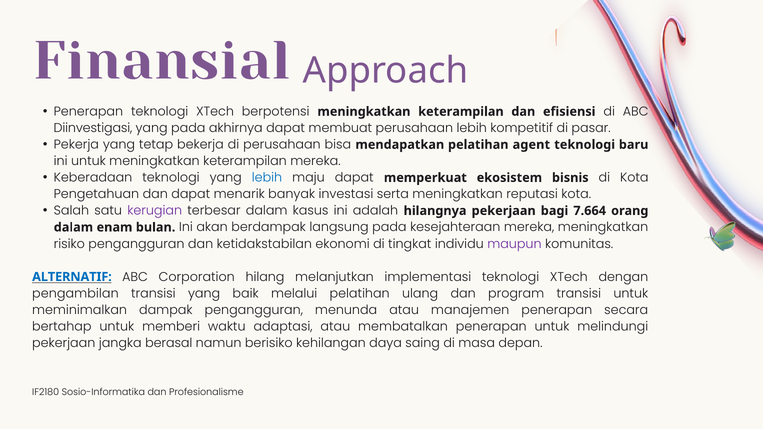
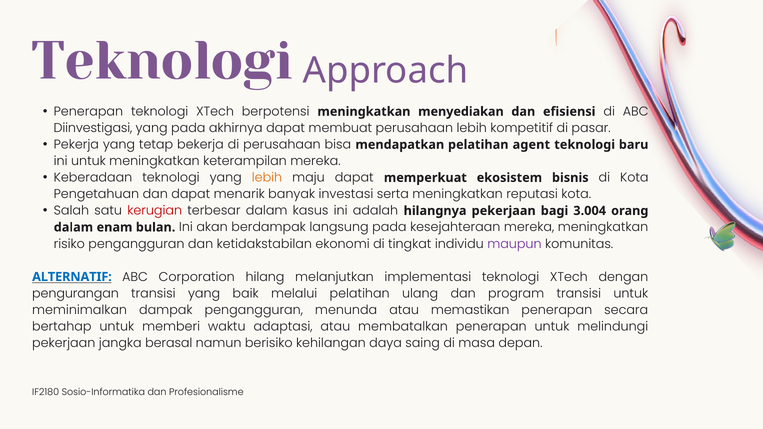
Finansial at (162, 61): Finansial -> Teknologi
berpotensi meningkatkan keterampilan: keterampilan -> menyediakan
lebih at (267, 178) colour: blue -> orange
kerugian colour: purple -> red
7.664: 7.664 -> 3.004
pengambilan: pengambilan -> pengurangan
manajemen: manajemen -> memastikan
